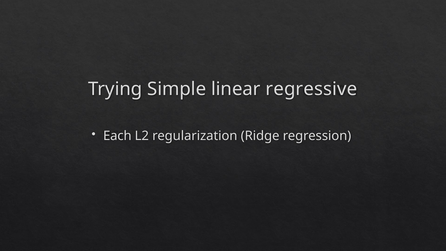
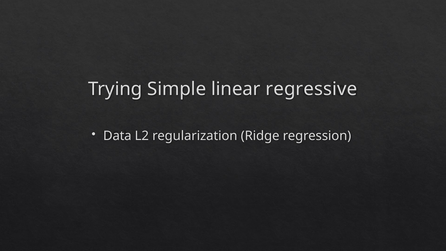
Each: Each -> Data
